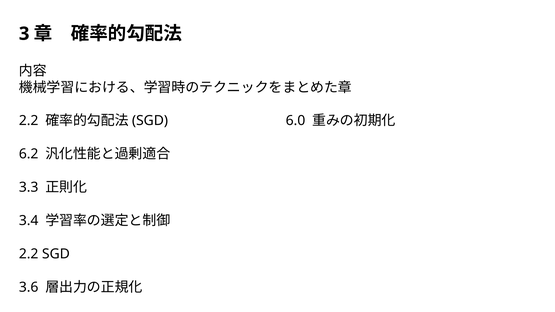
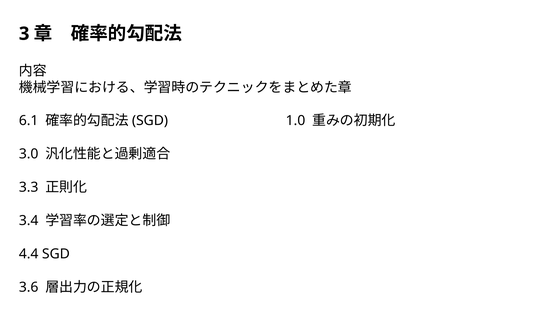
2.2 at (29, 121): 2.2 -> 6.1
6.0: 6.0 -> 1.0
6.2: 6.2 -> 3.0
2.2 at (29, 254): 2.2 -> 4.4
